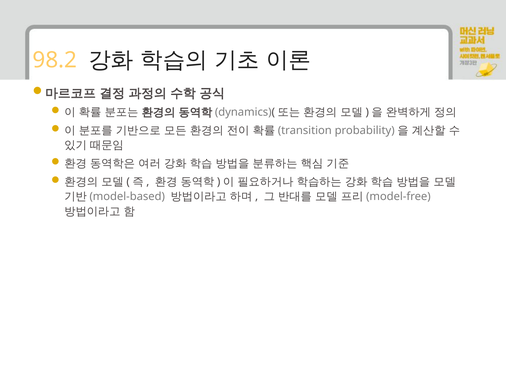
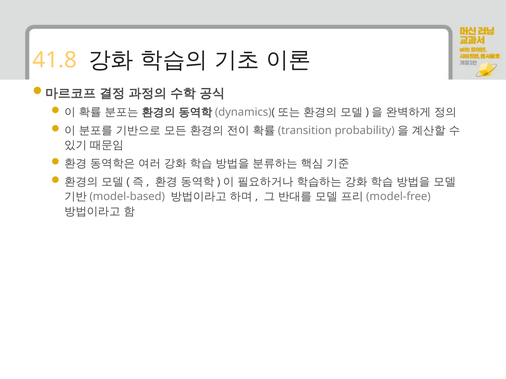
98.2: 98.2 -> 41.8
